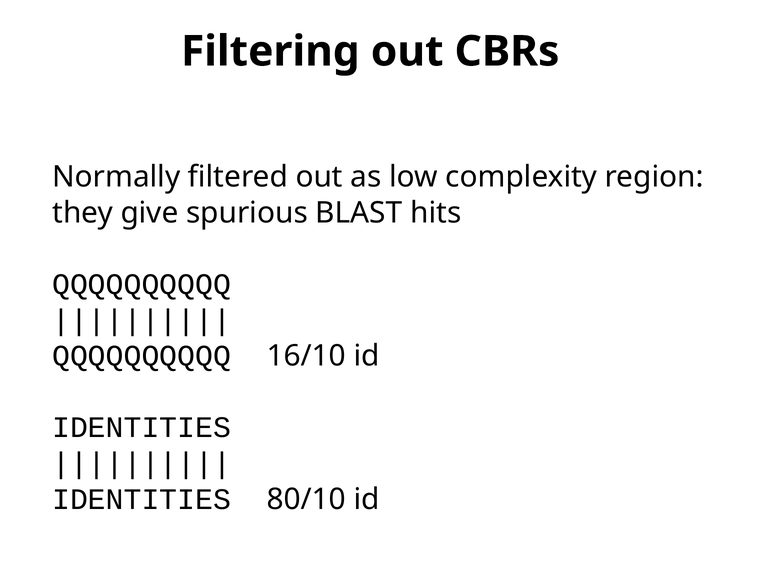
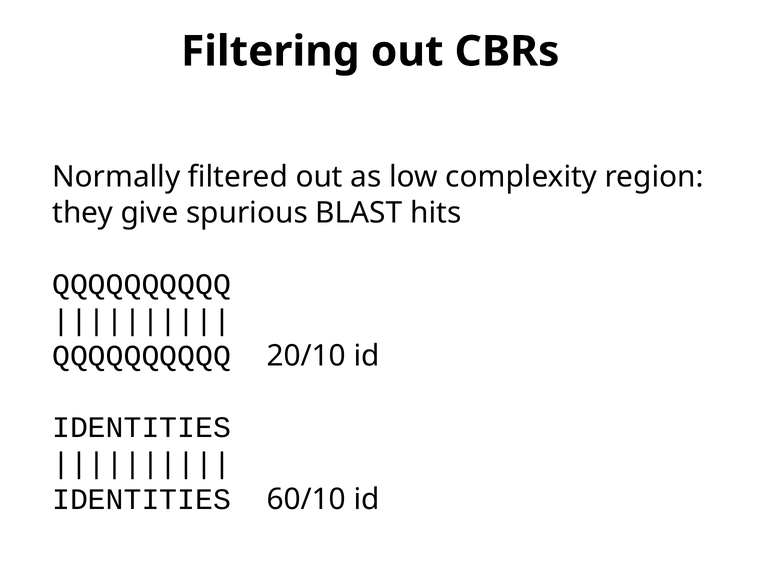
16/10: 16/10 -> 20/10
80/10: 80/10 -> 60/10
